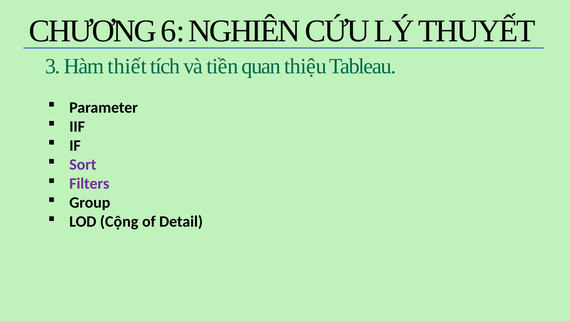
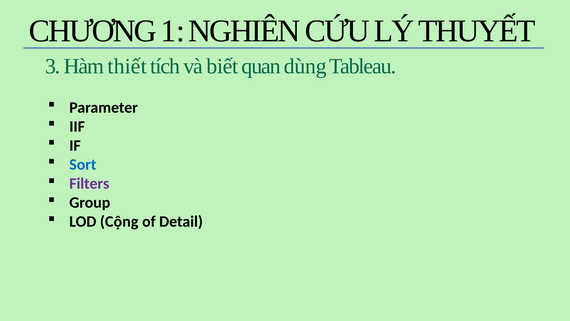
6: 6 -> 1
tiền: tiền -> biết
thiệu: thiệu -> dùng
Sort colour: purple -> blue
